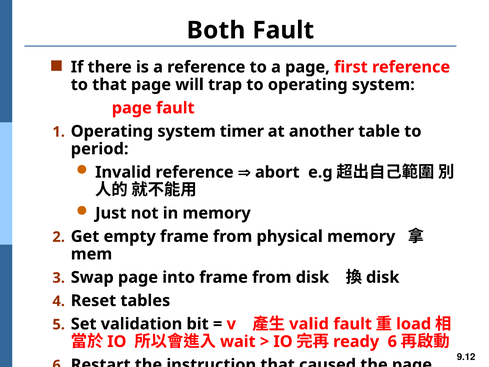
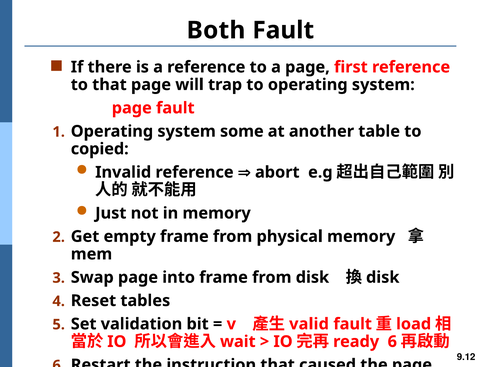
timer: timer -> some
period: period -> copied
